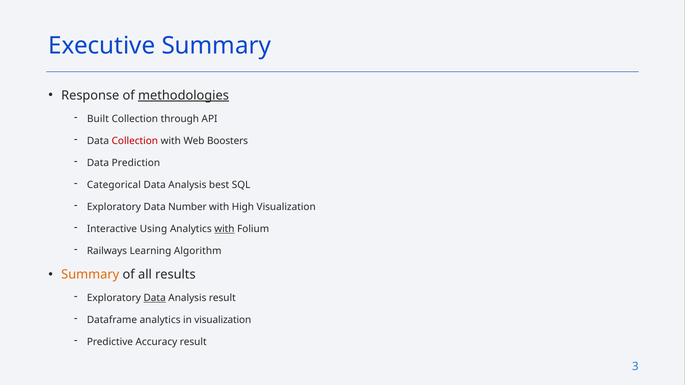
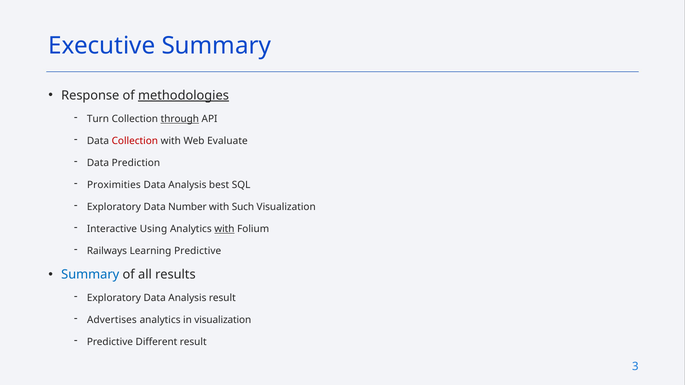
Built: Built -> Turn
through underline: none -> present
Boosters: Boosters -> Evaluate
Categorical: Categorical -> Proximities
High: High -> Such
Learning Algorithm: Algorithm -> Predictive
Summary at (90, 275) colour: orange -> blue
Data at (155, 298) underline: present -> none
Dataframe: Dataframe -> Advertises
Accuracy: Accuracy -> Different
